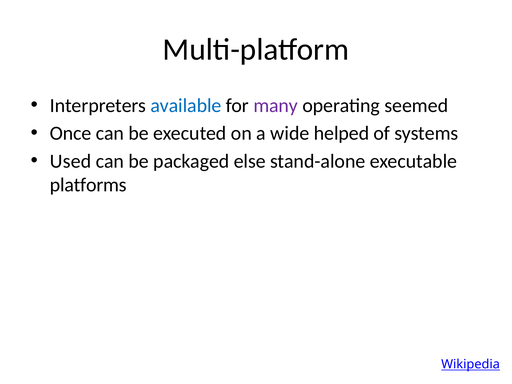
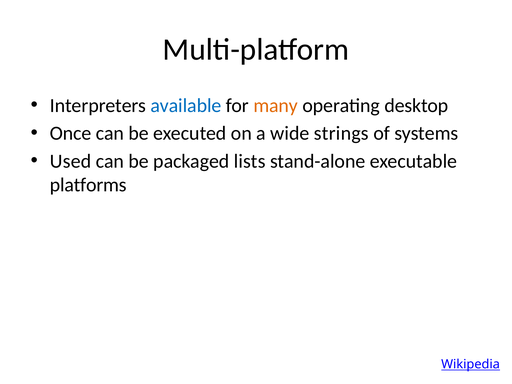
many colour: purple -> orange
seemed: seemed -> desktop
helped: helped -> strings
else: else -> lists
